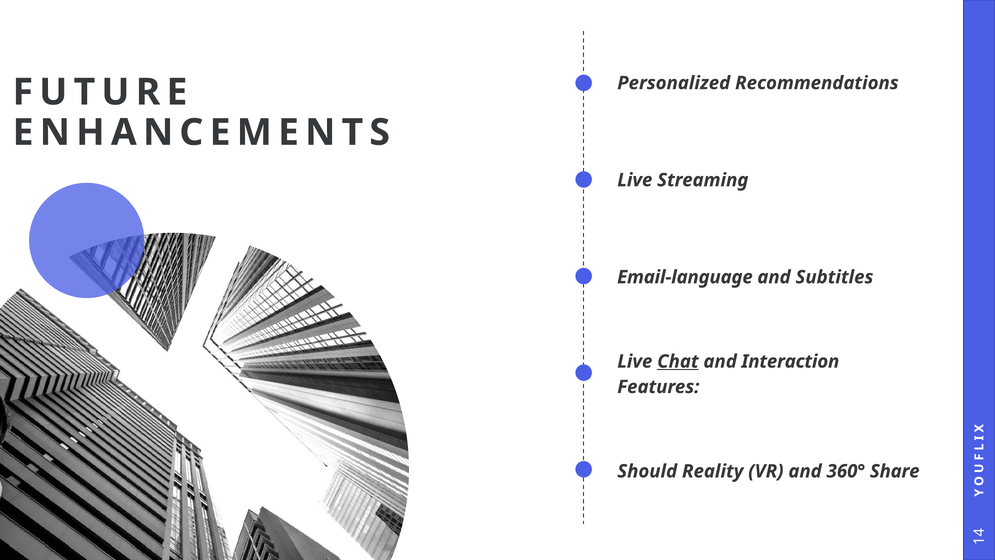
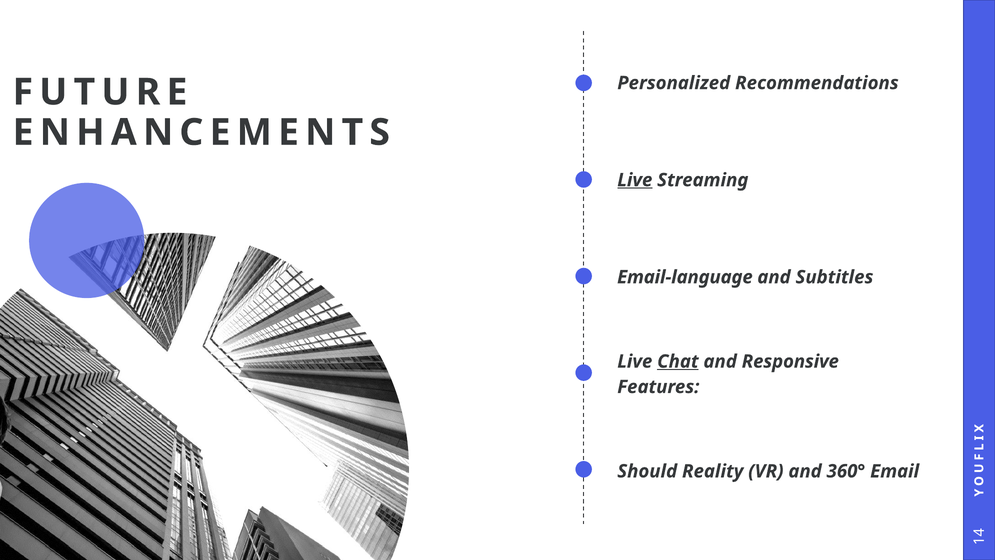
Live at (635, 180) underline: none -> present
Interaction: Interaction -> Responsive
Share: Share -> Email
